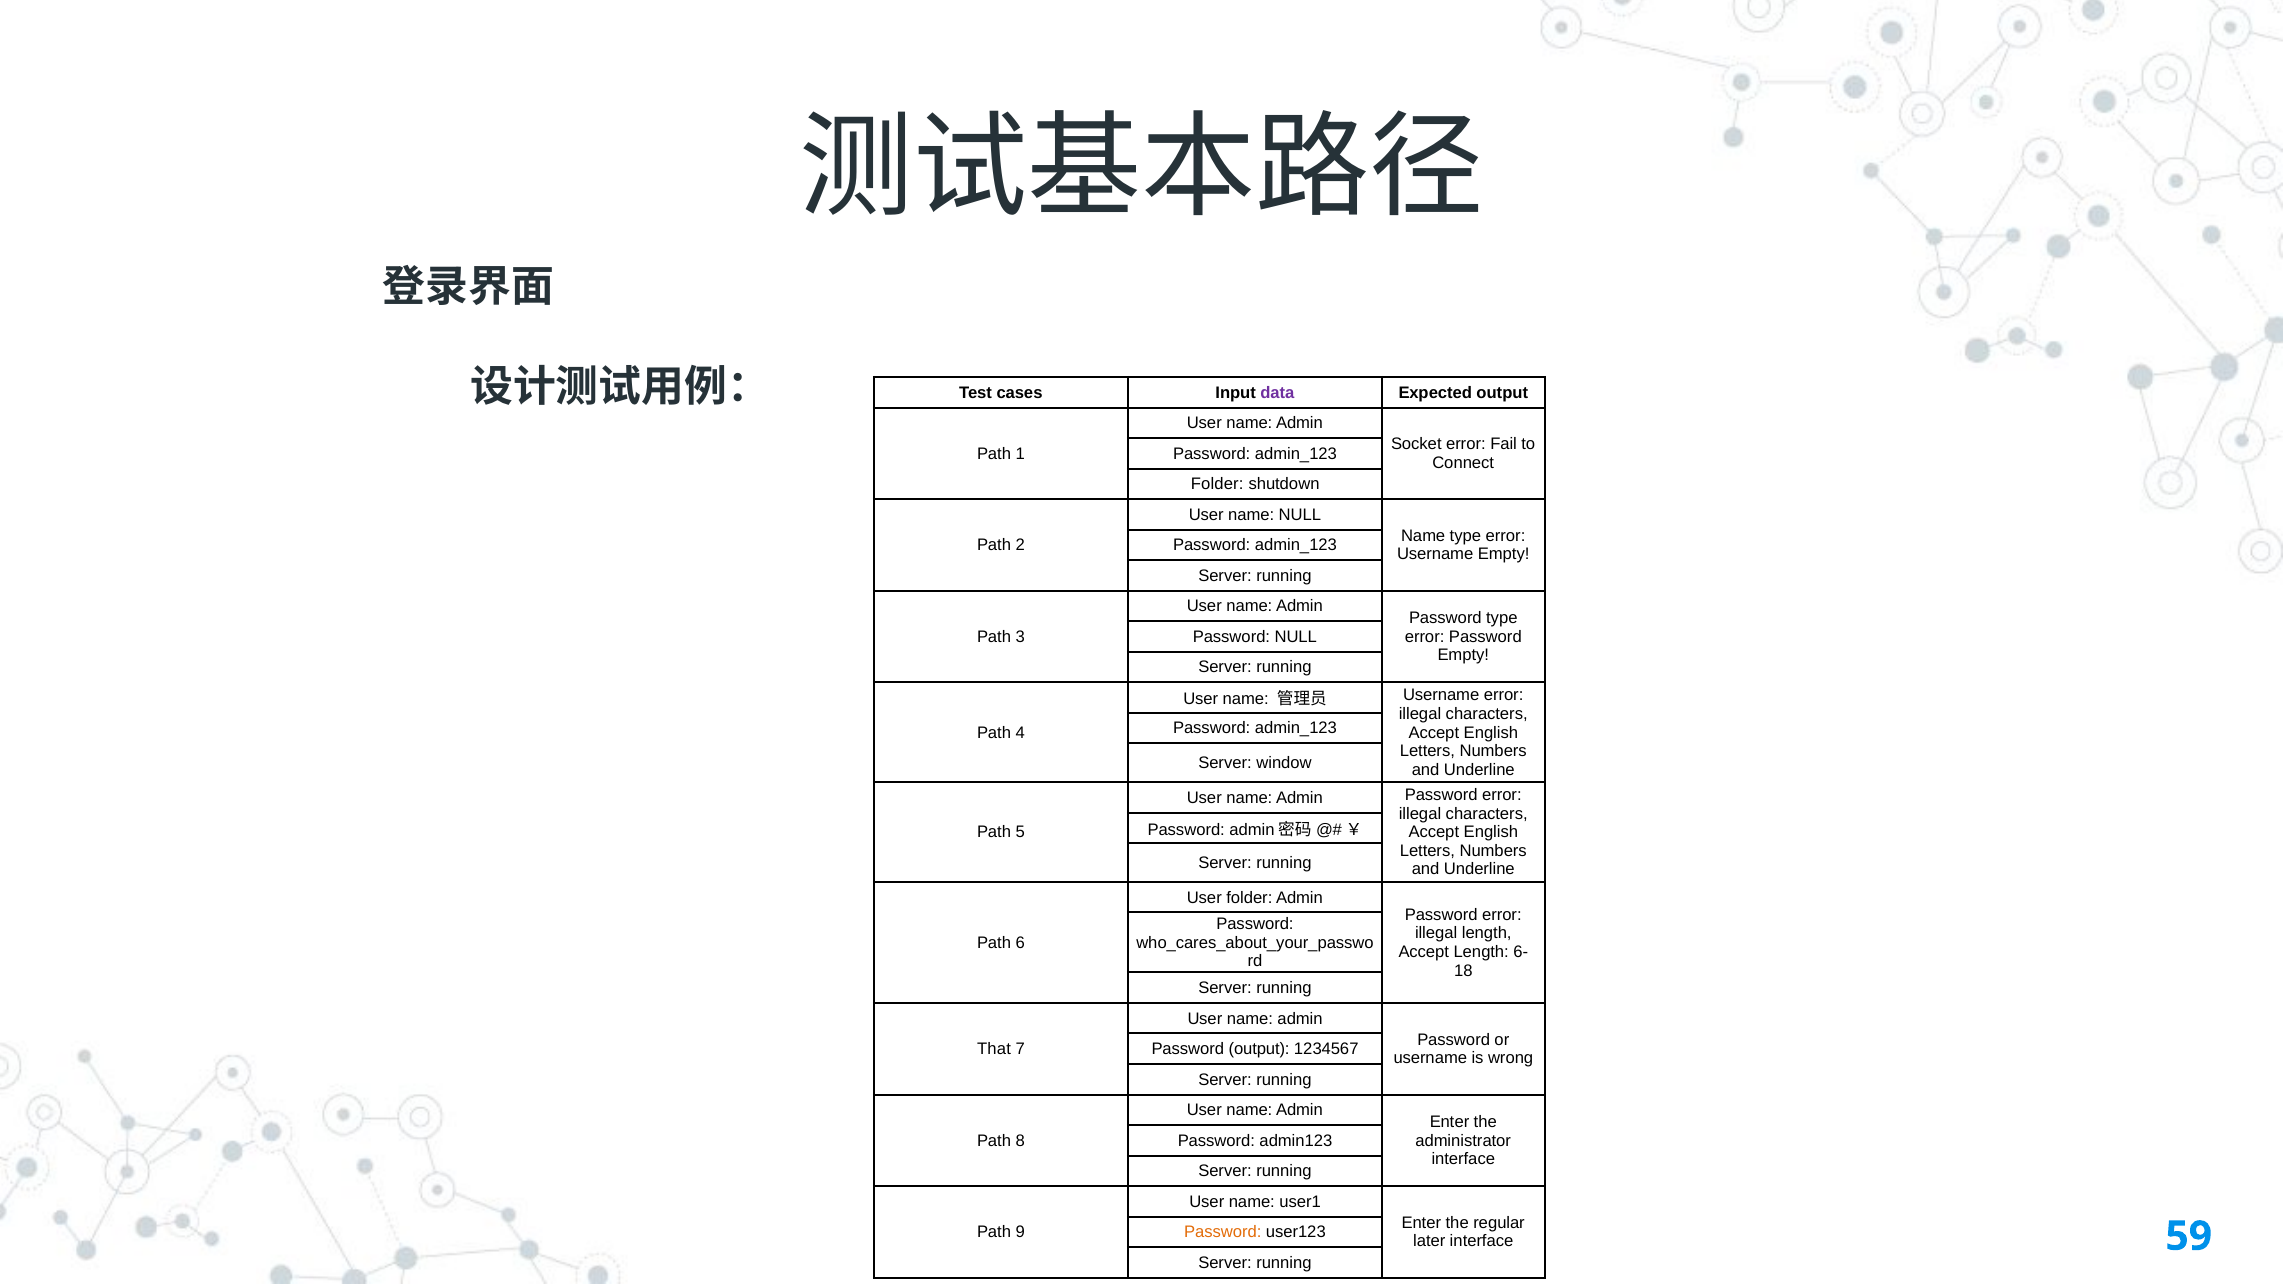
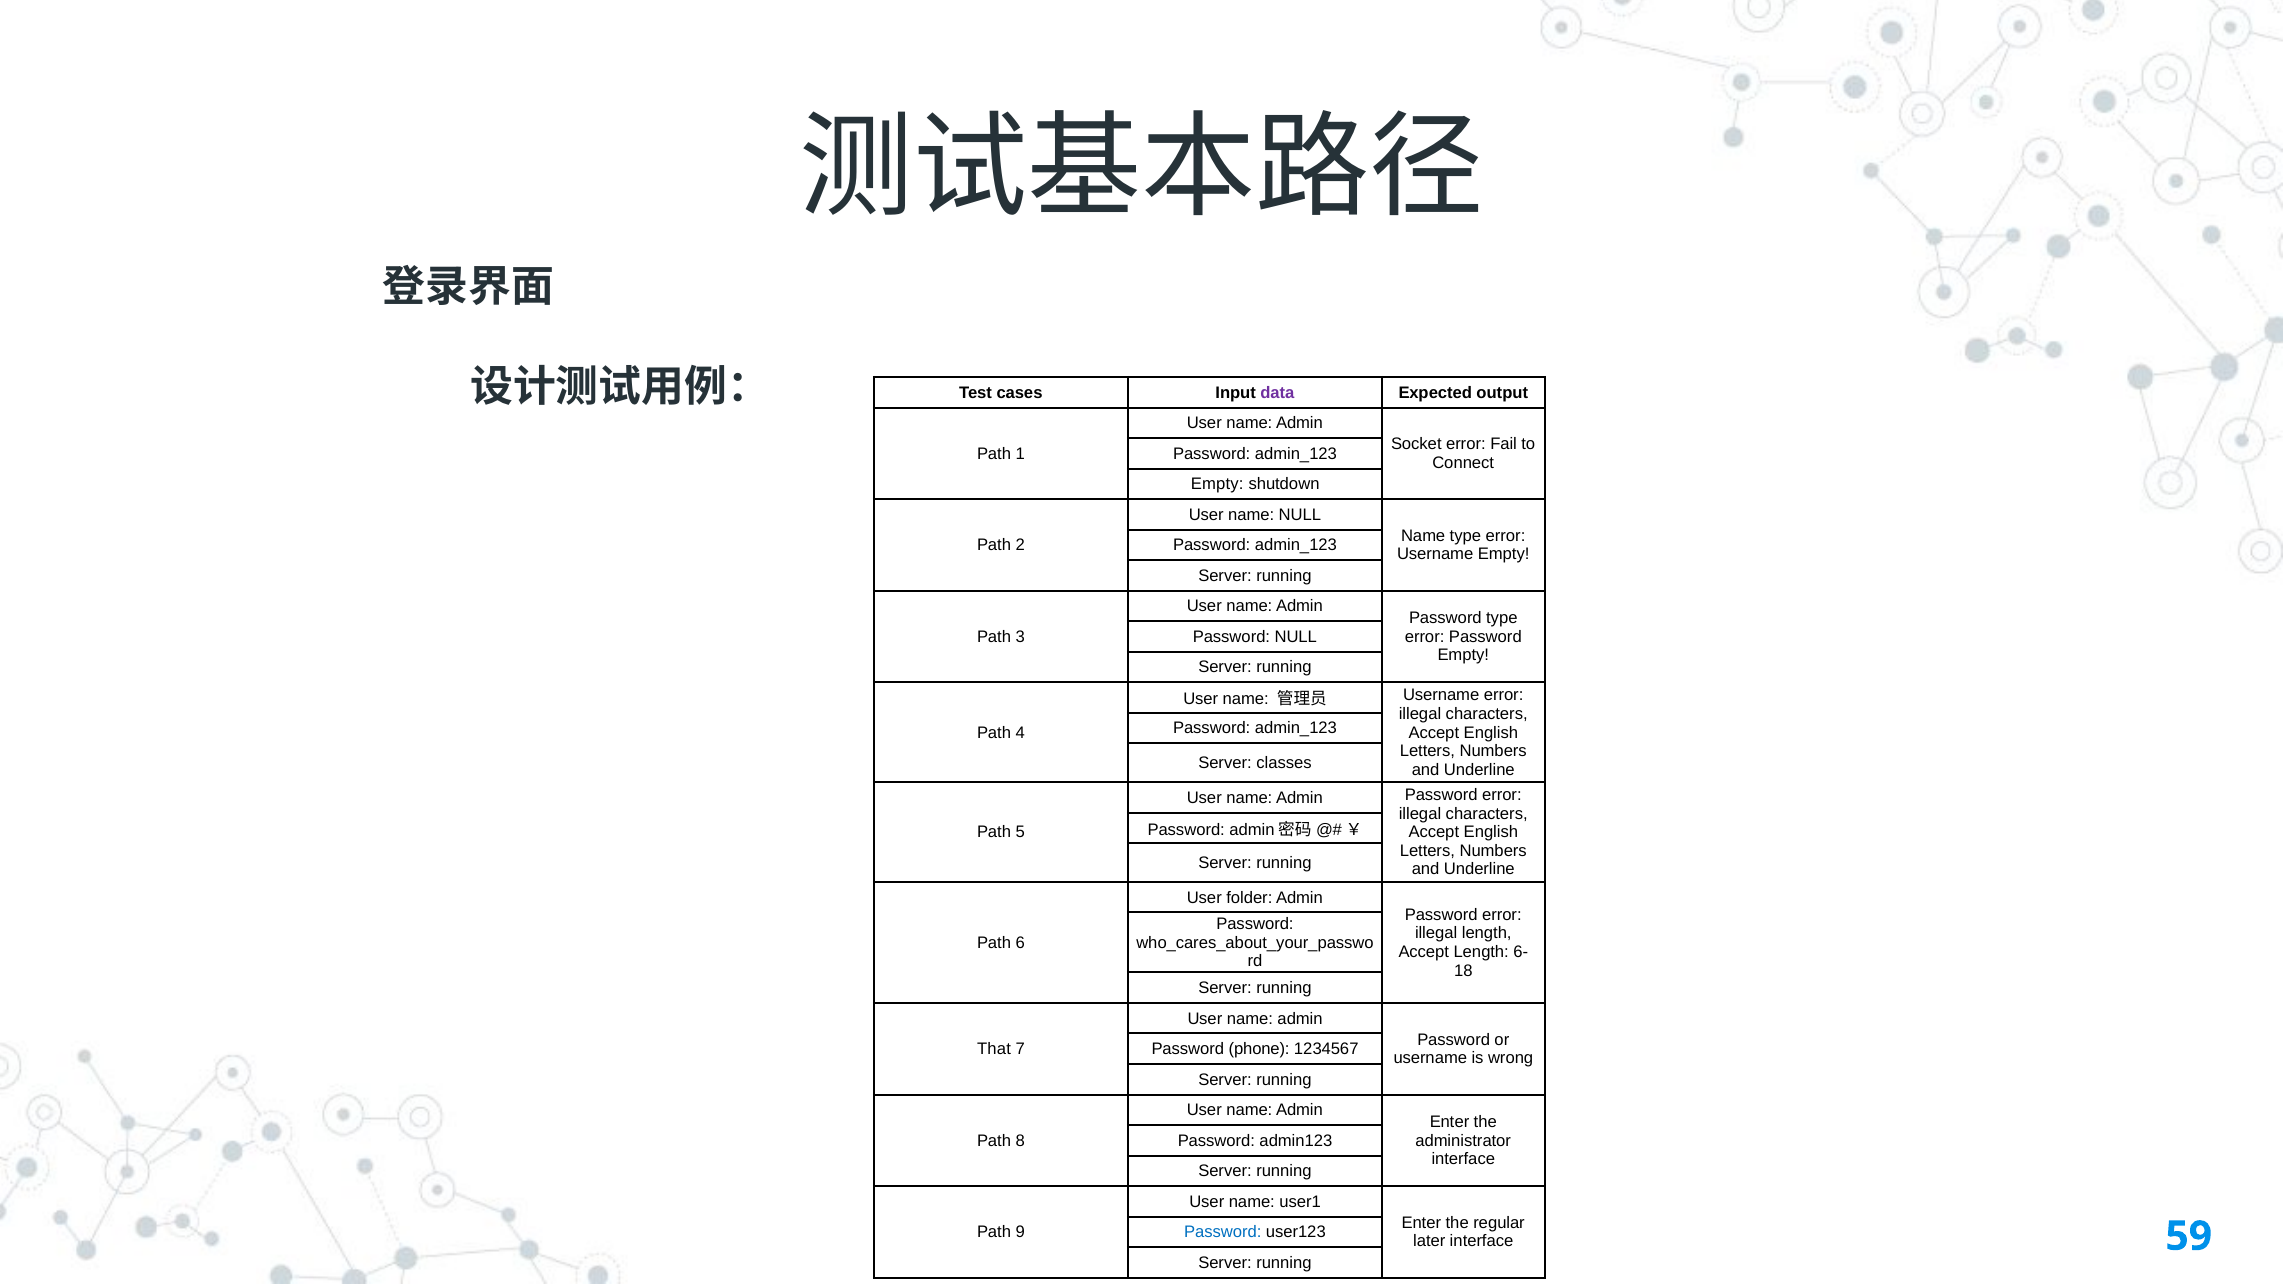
Folder at (1217, 484): Folder -> Empty
window: window -> classes
Password output: output -> phone
Password at (1223, 1232) colour: orange -> blue
